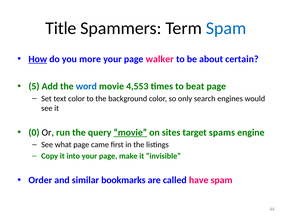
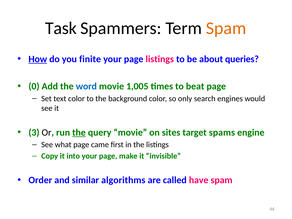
Title: Title -> Task
Spam at (226, 28) colour: blue -> orange
more: more -> finite
page walker: walker -> listings
certain: certain -> queries
5: 5 -> 0
4,553: 4,553 -> 1,005
0: 0 -> 3
the at (79, 132) underline: none -> present
movie at (130, 132) underline: present -> none
bookmarks: bookmarks -> algorithms
